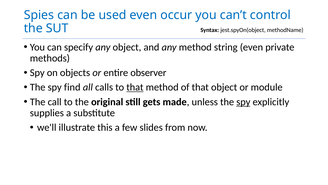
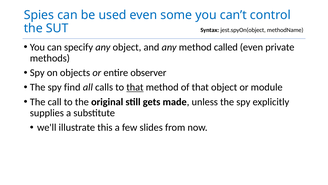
occur: occur -> some
string: string -> called
spy at (243, 102) underline: present -> none
